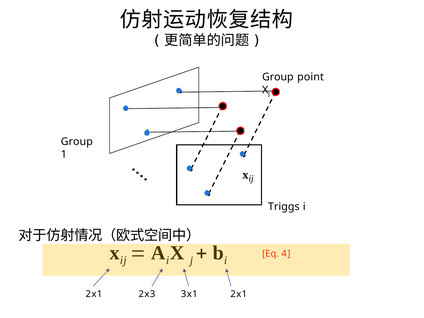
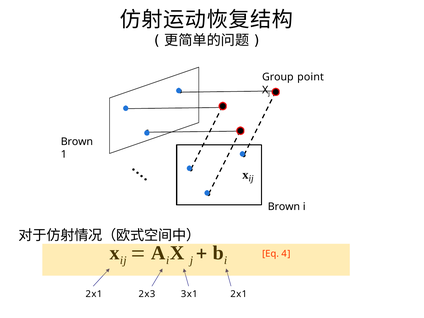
Group at (77, 142): Group -> Brown
Triggs at (284, 207): Triggs -> Brown
